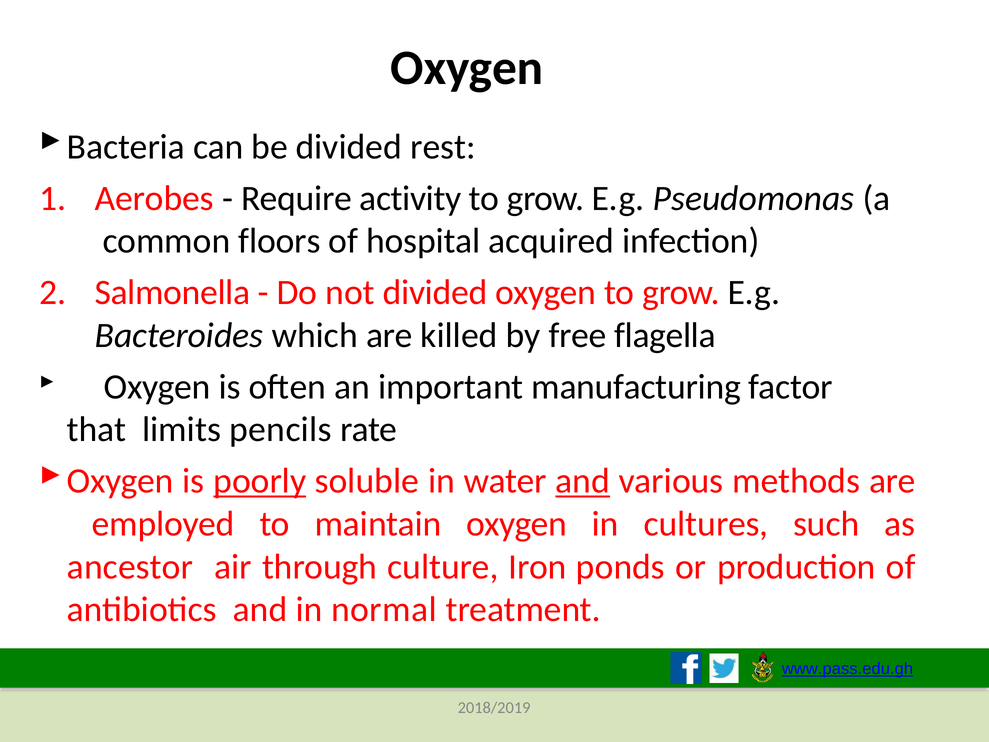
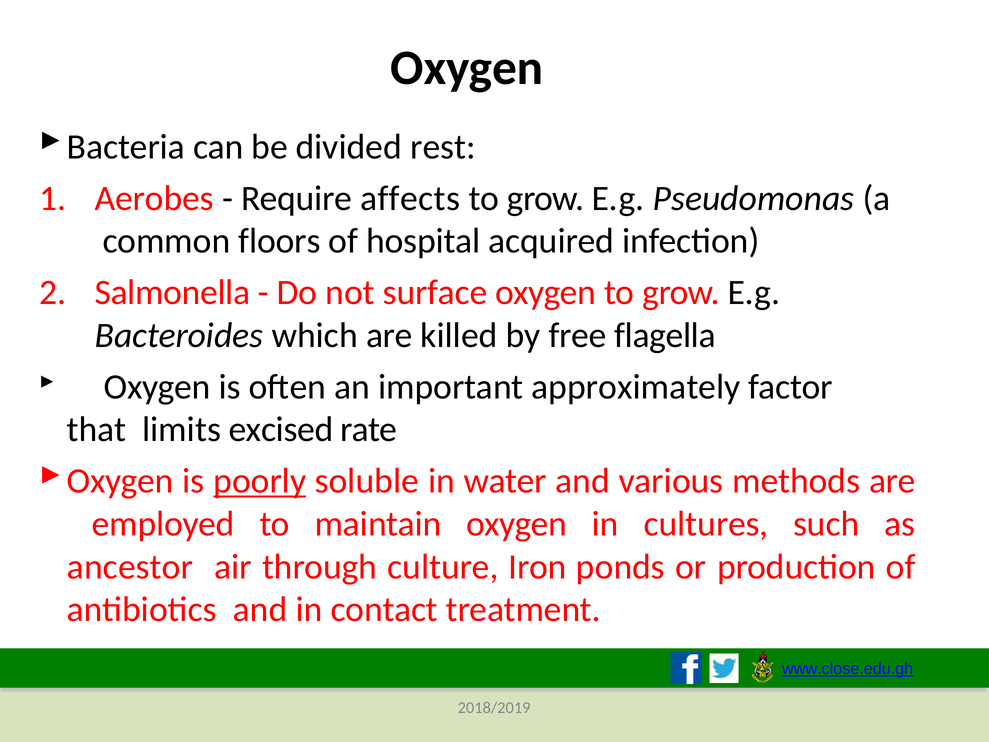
activity: activity -> affects
not divided: divided -> surface
manufacturing: manufacturing -> approximately
pencils: pencils -> excised
and at (583, 481) underline: present -> none
normal: normal -> contact
www.pass.edu.gh: www.pass.edu.gh -> www.close.edu.gh
